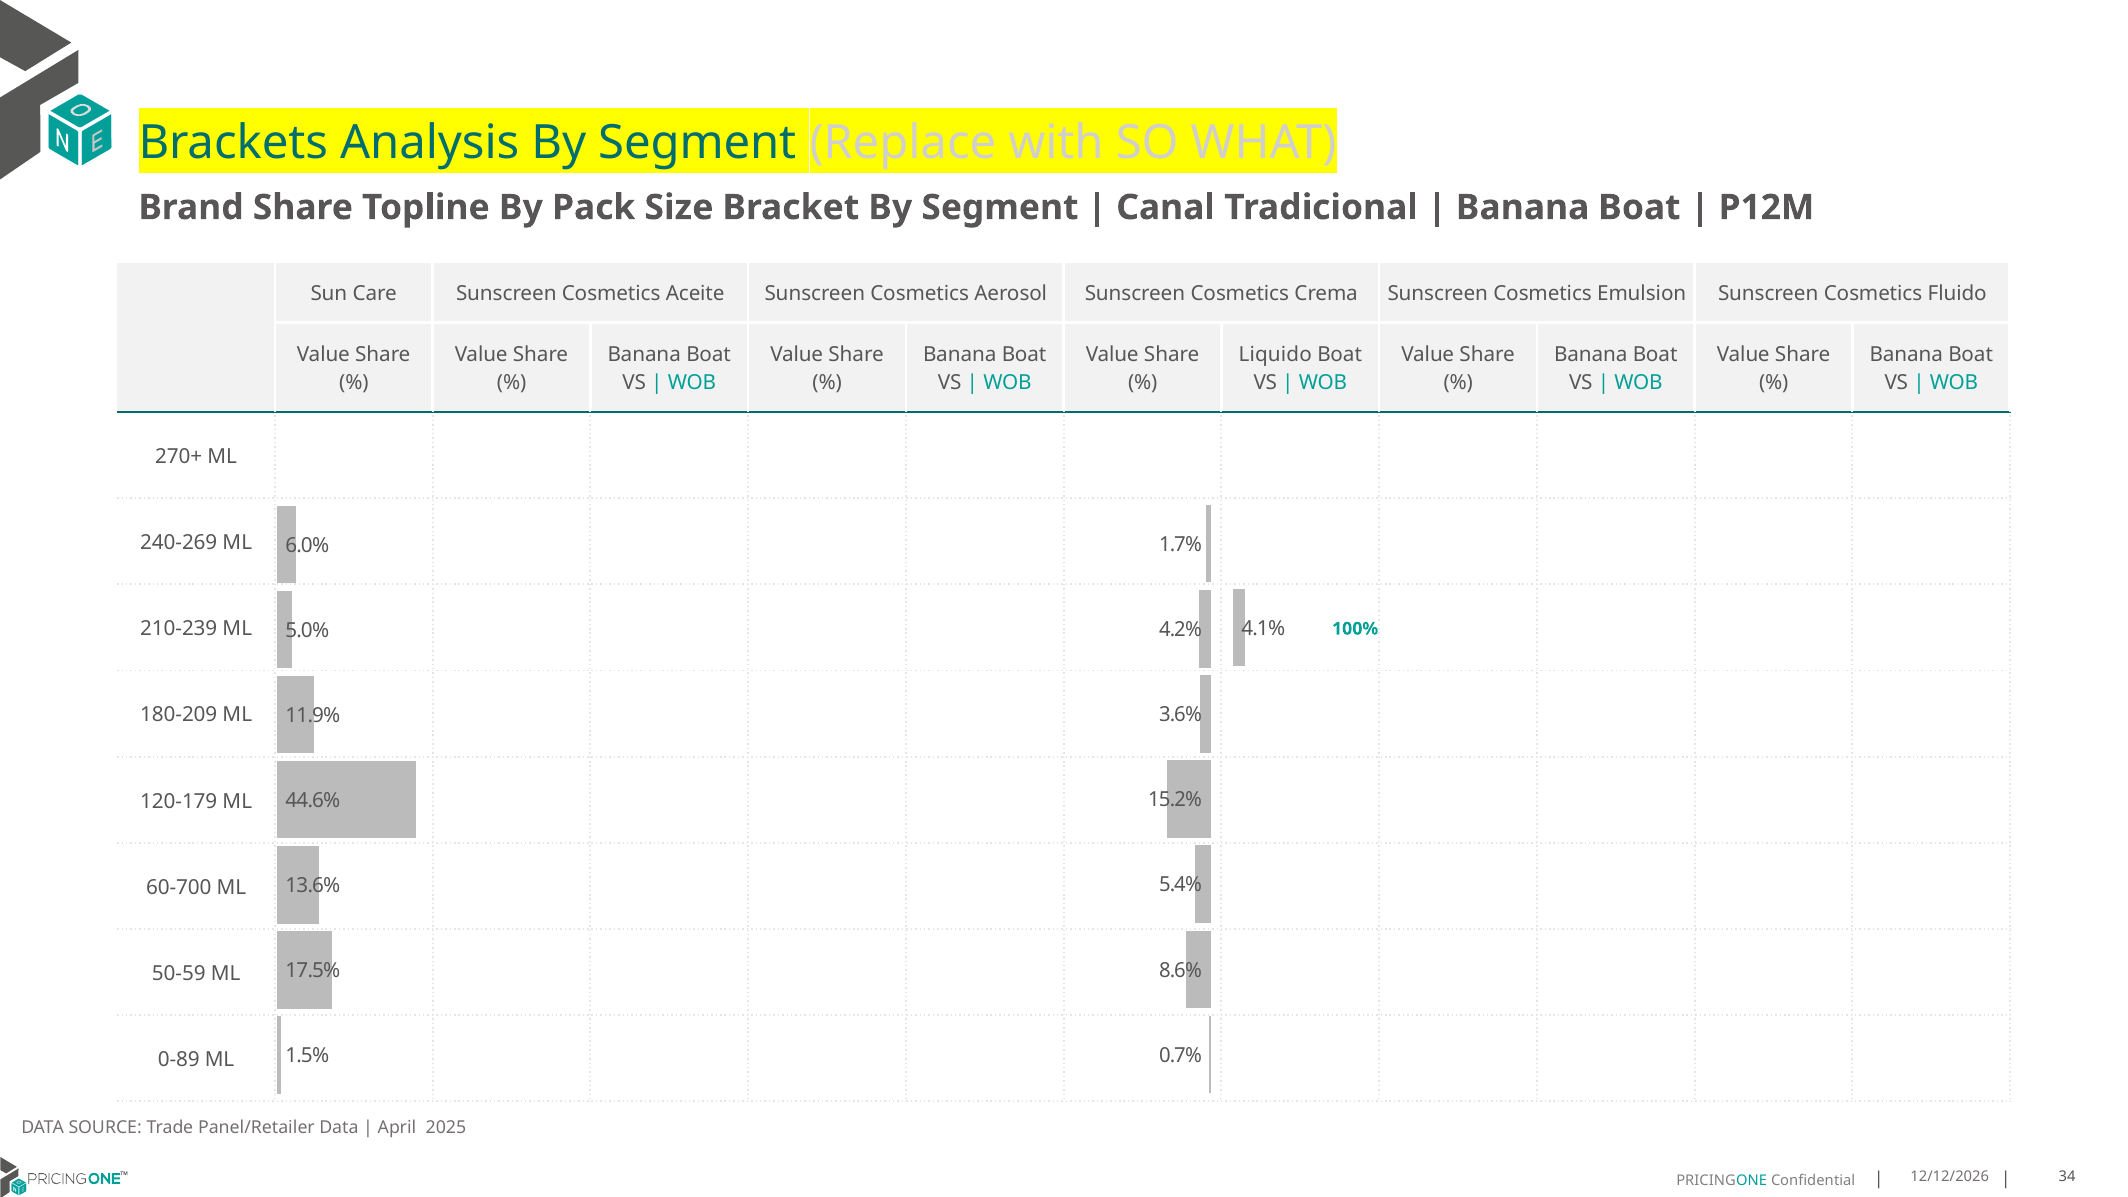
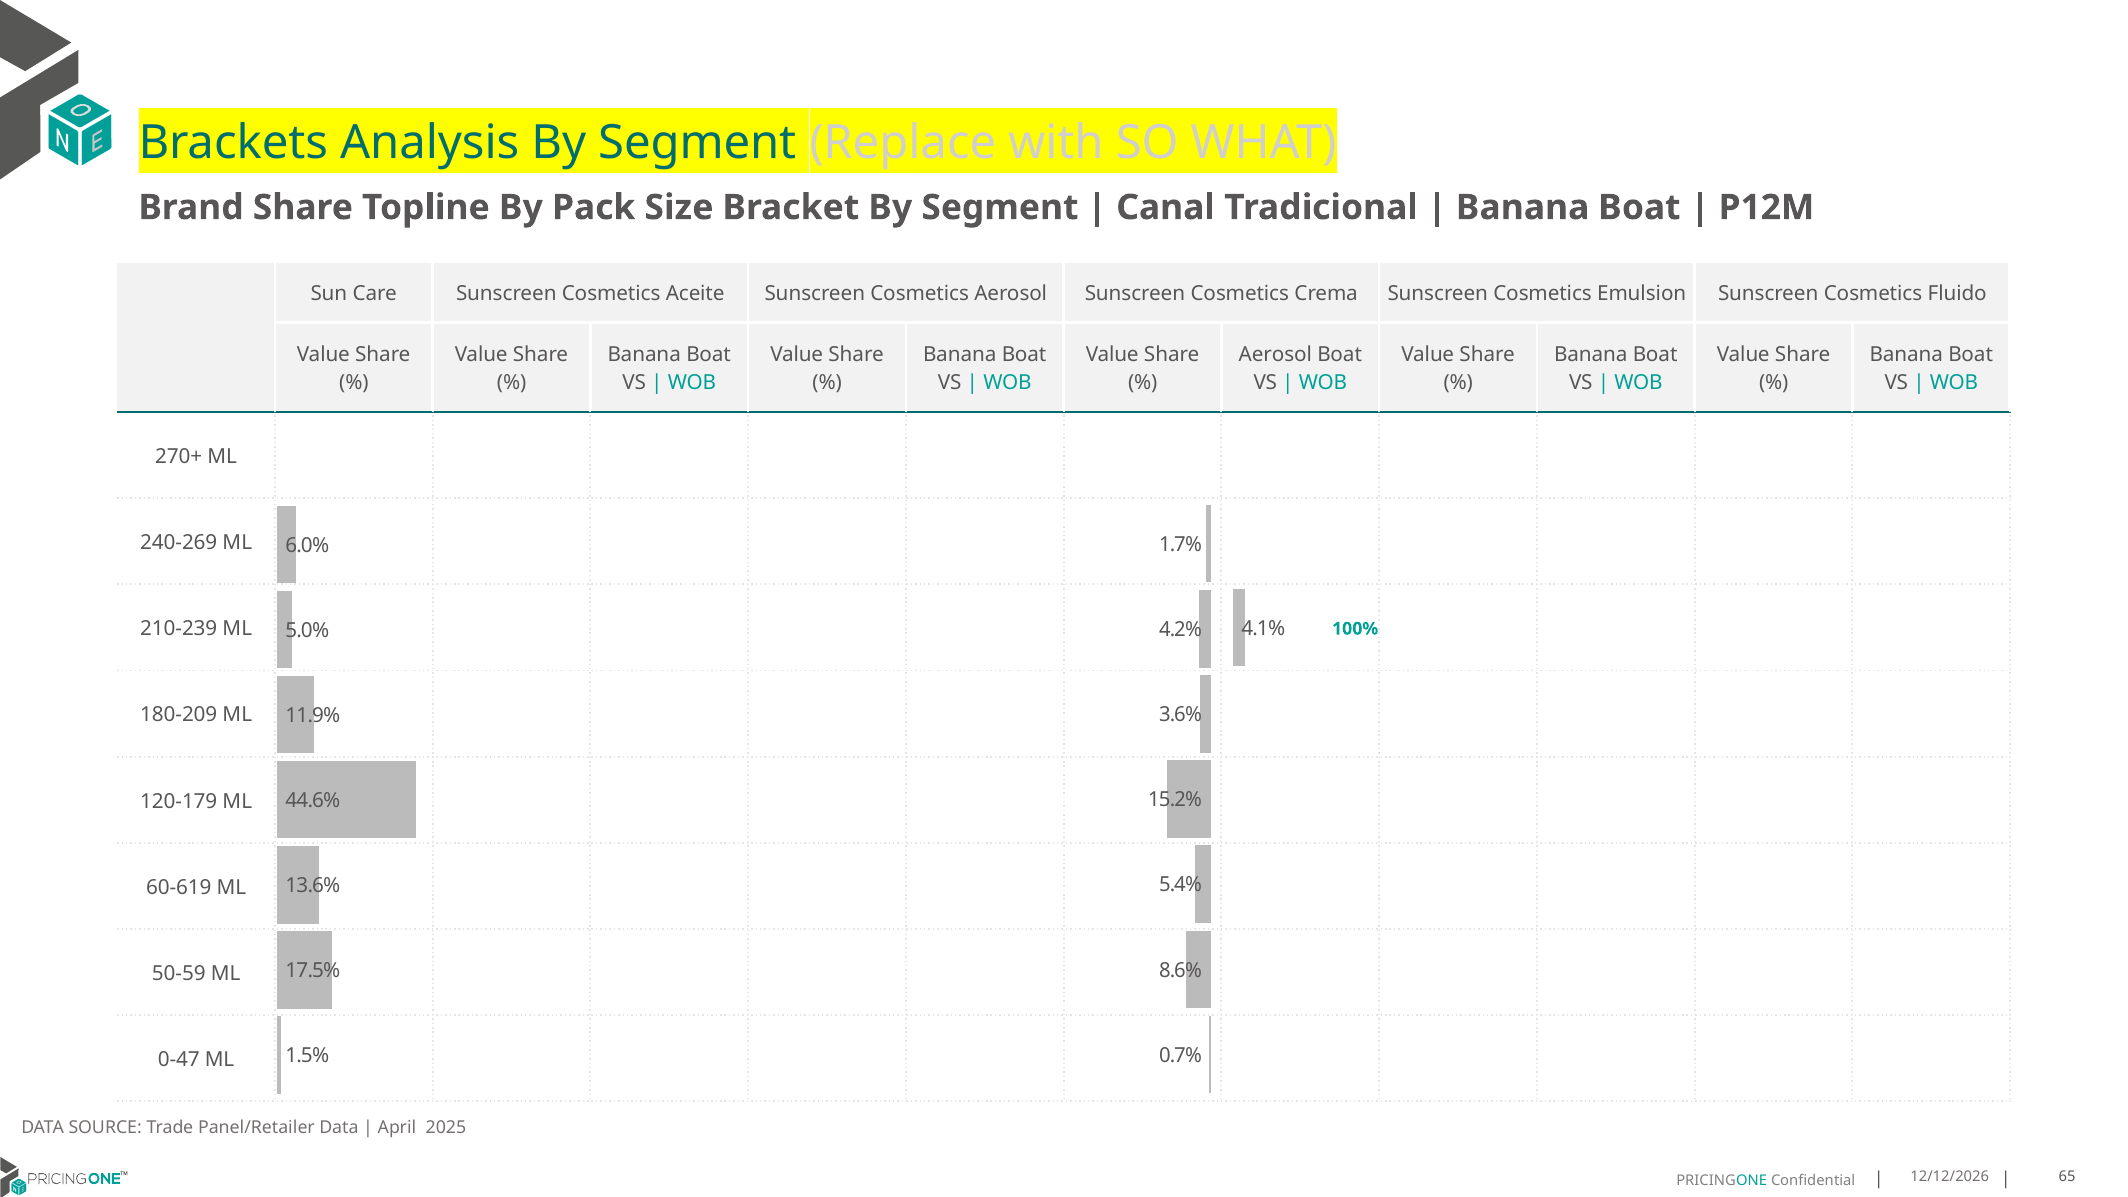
Liquido at (1275, 355): Liquido -> Aerosol
60-700: 60-700 -> 60-619
0-89: 0-89 -> 0-47
34: 34 -> 65
